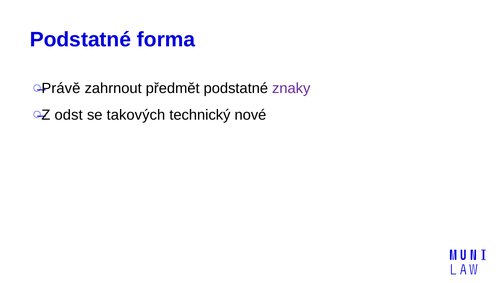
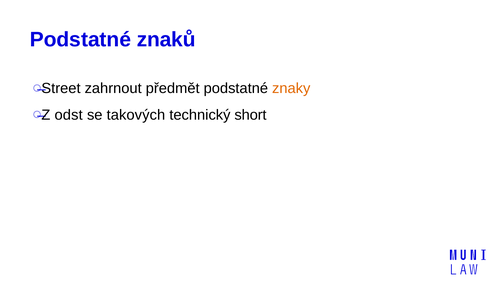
forma: forma -> znaků
Právě: Právě -> Street
znaky colour: purple -> orange
nové: nové -> short
